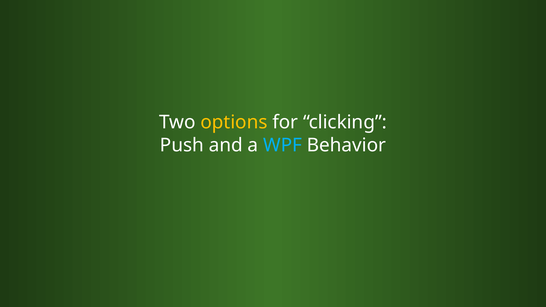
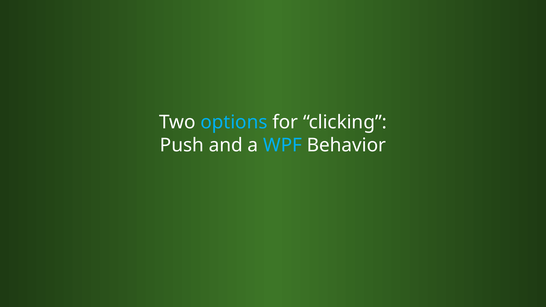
options colour: yellow -> light blue
